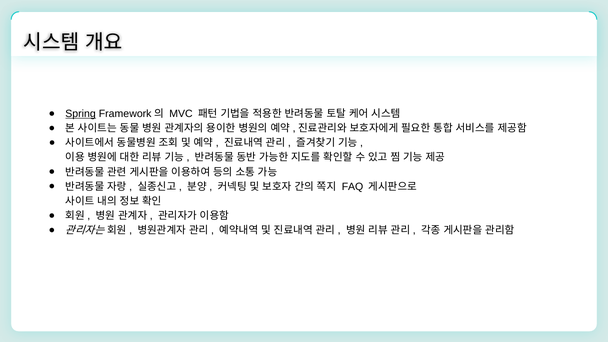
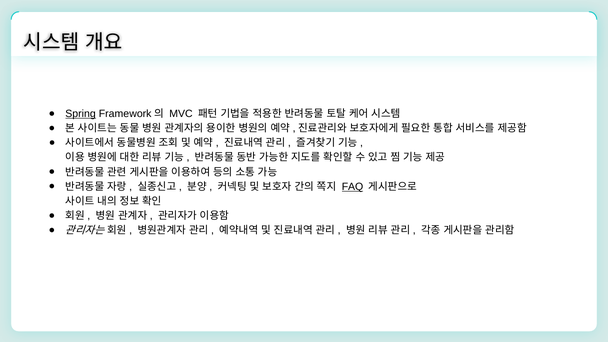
FAQ underline: none -> present
